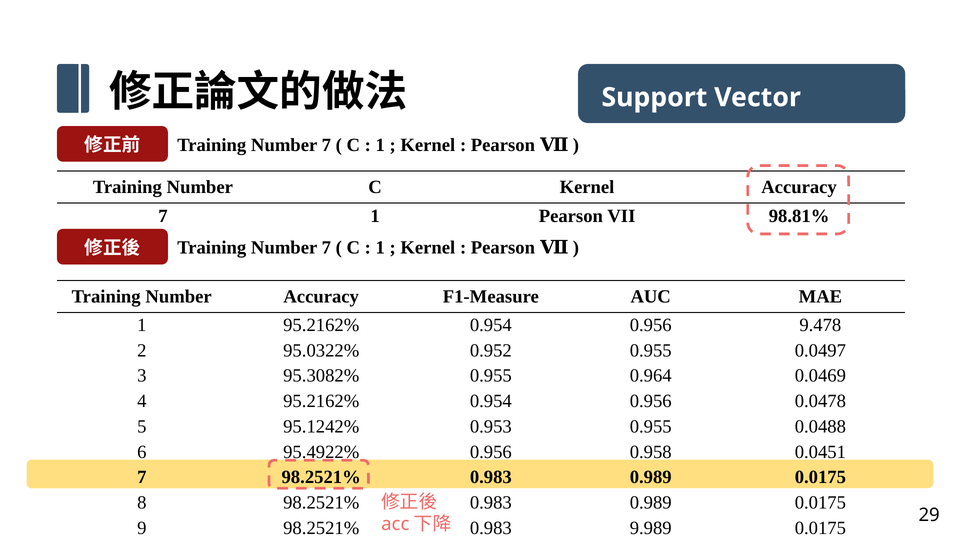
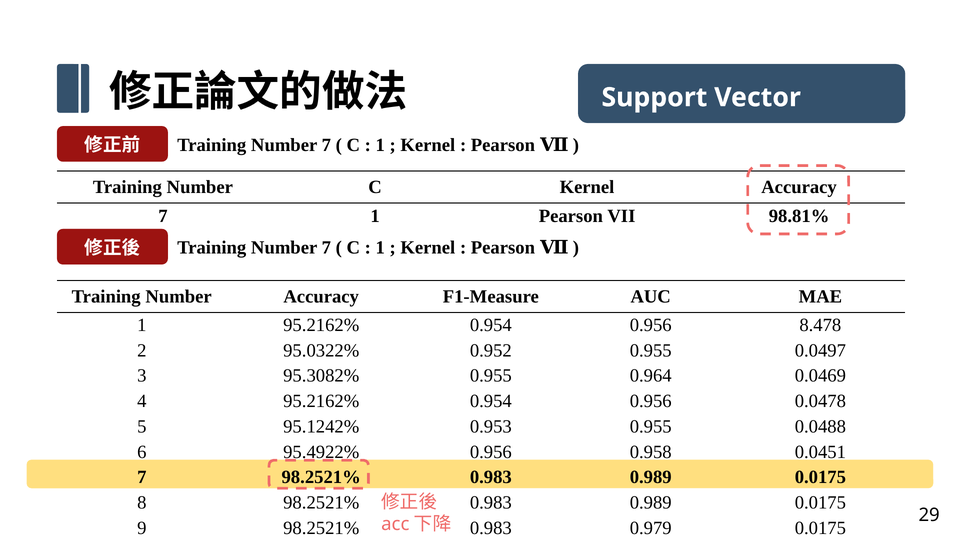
9.478: 9.478 -> 8.478
9.989: 9.989 -> 0.979
